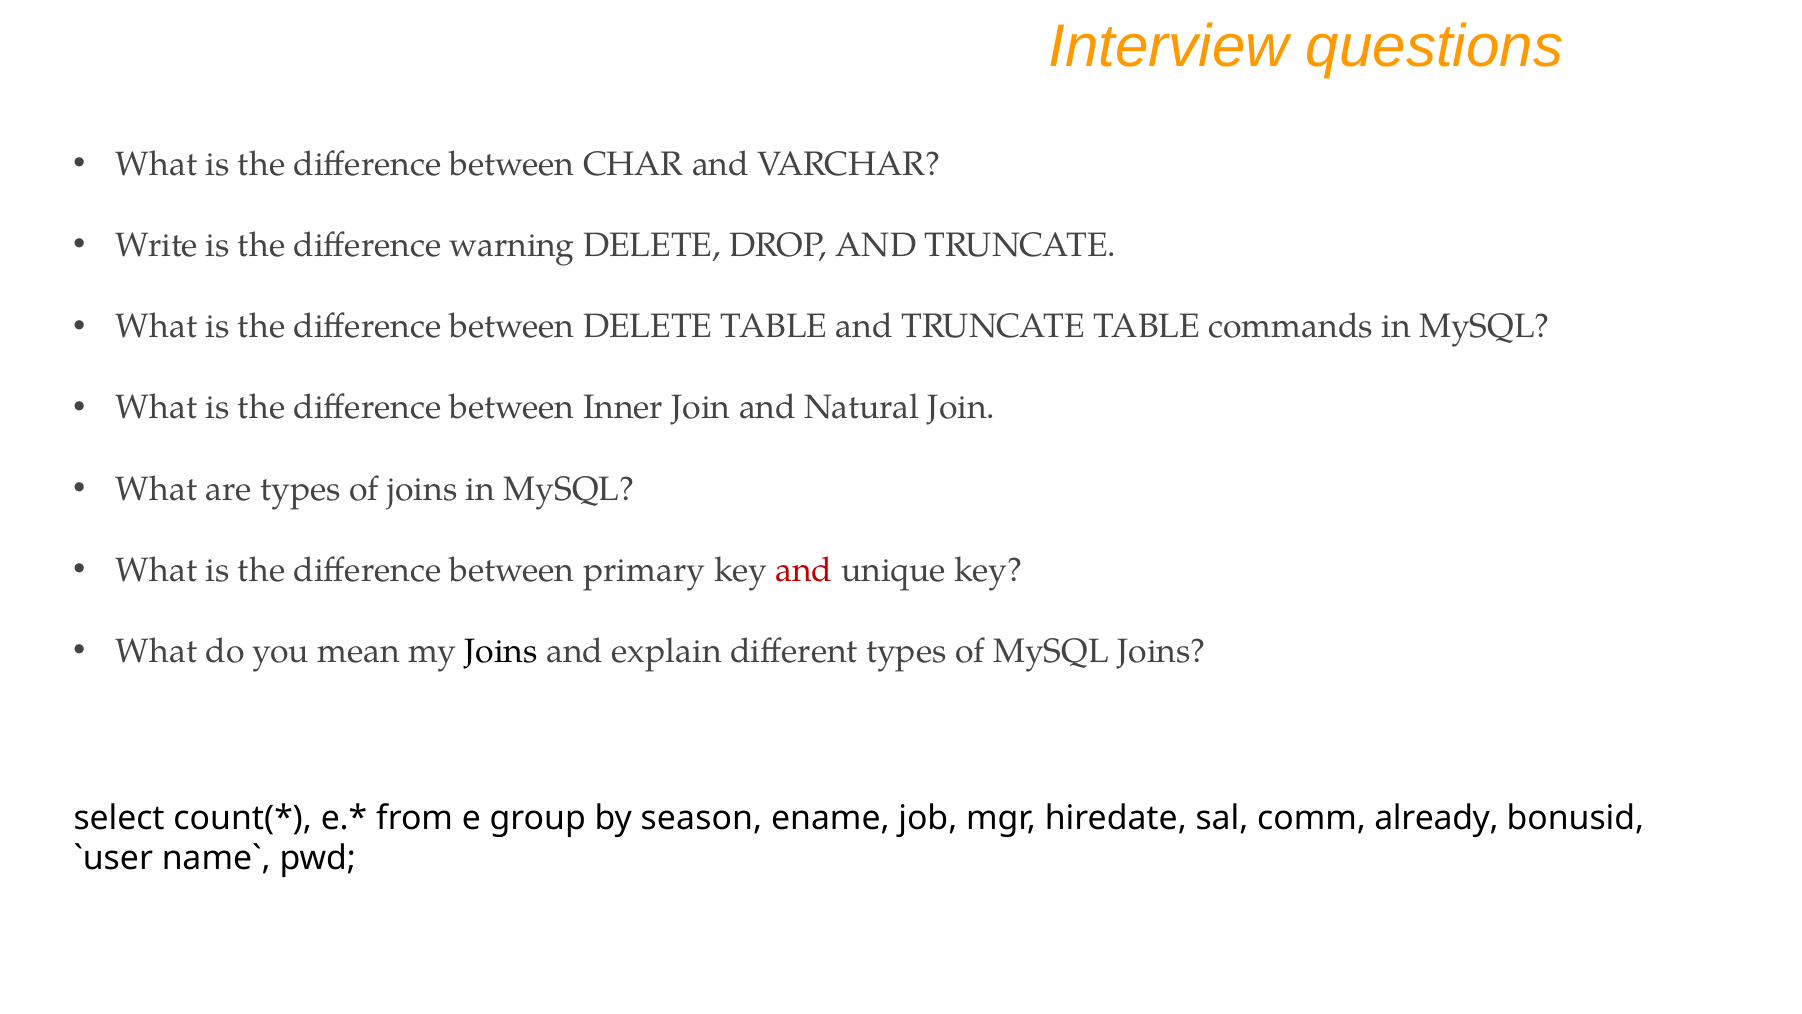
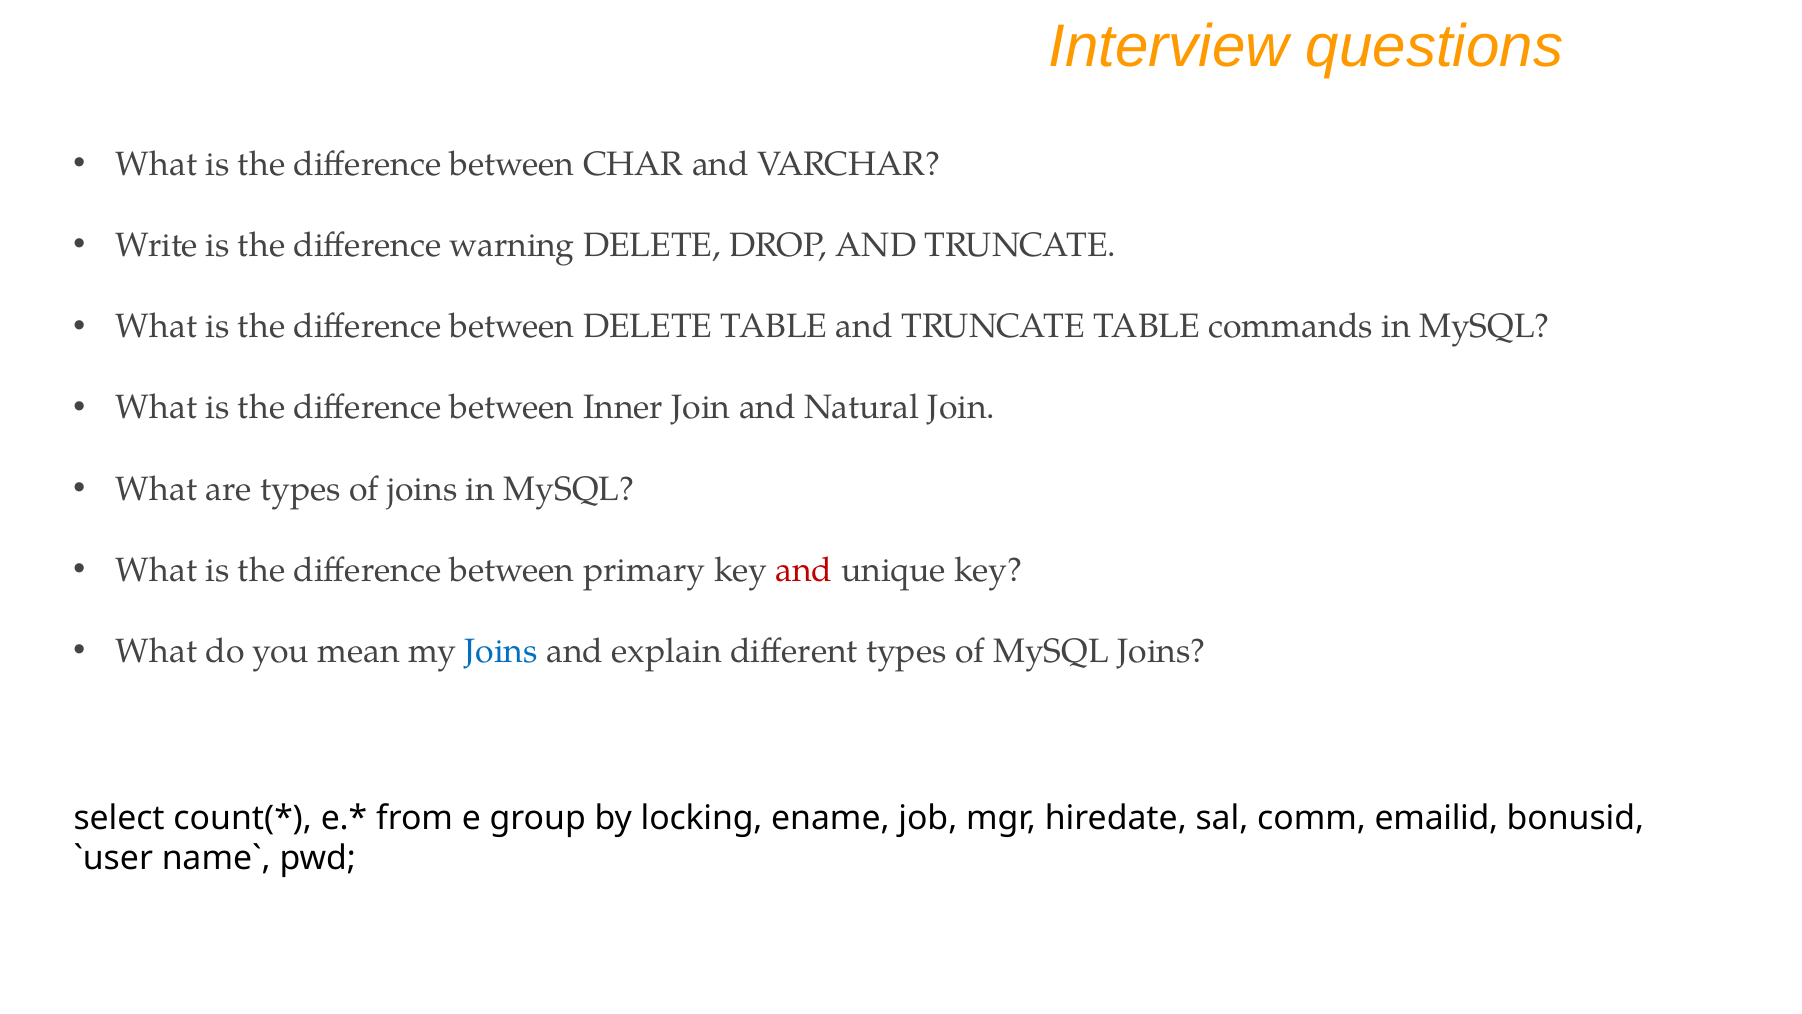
Joins at (501, 651) colour: black -> blue
season: season -> locking
already: already -> emailid
